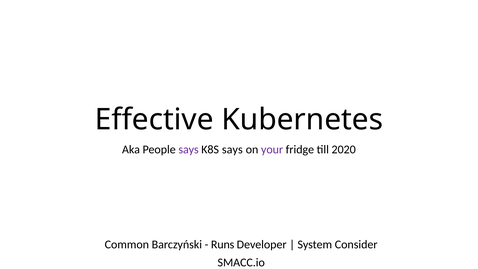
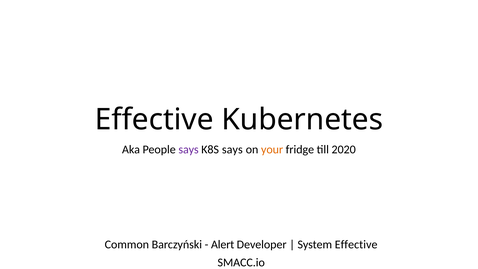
your colour: purple -> orange
Runs: Runs -> Alert
System Consider: Consider -> Effective
